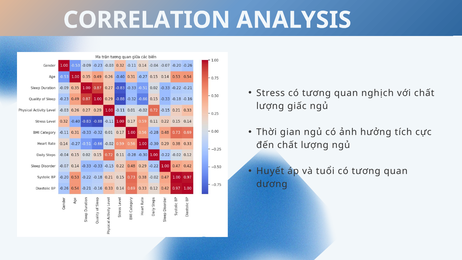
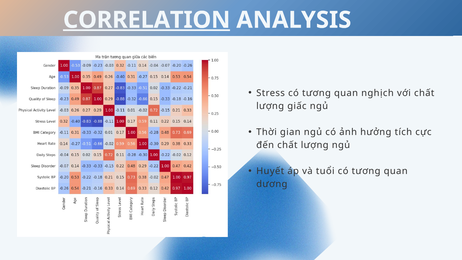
CORRELATION underline: none -> present
